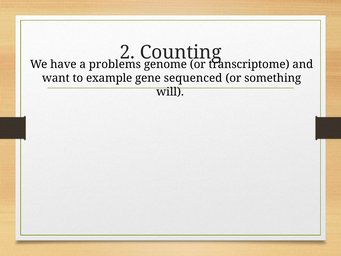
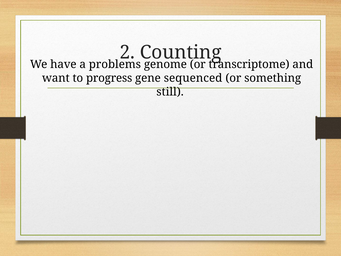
example: example -> progress
will: will -> still
